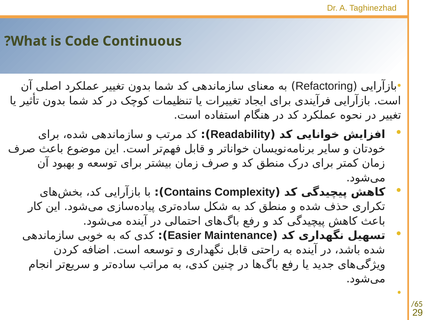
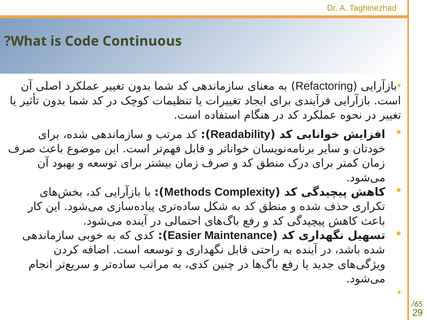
Contains: Contains -> Methods
